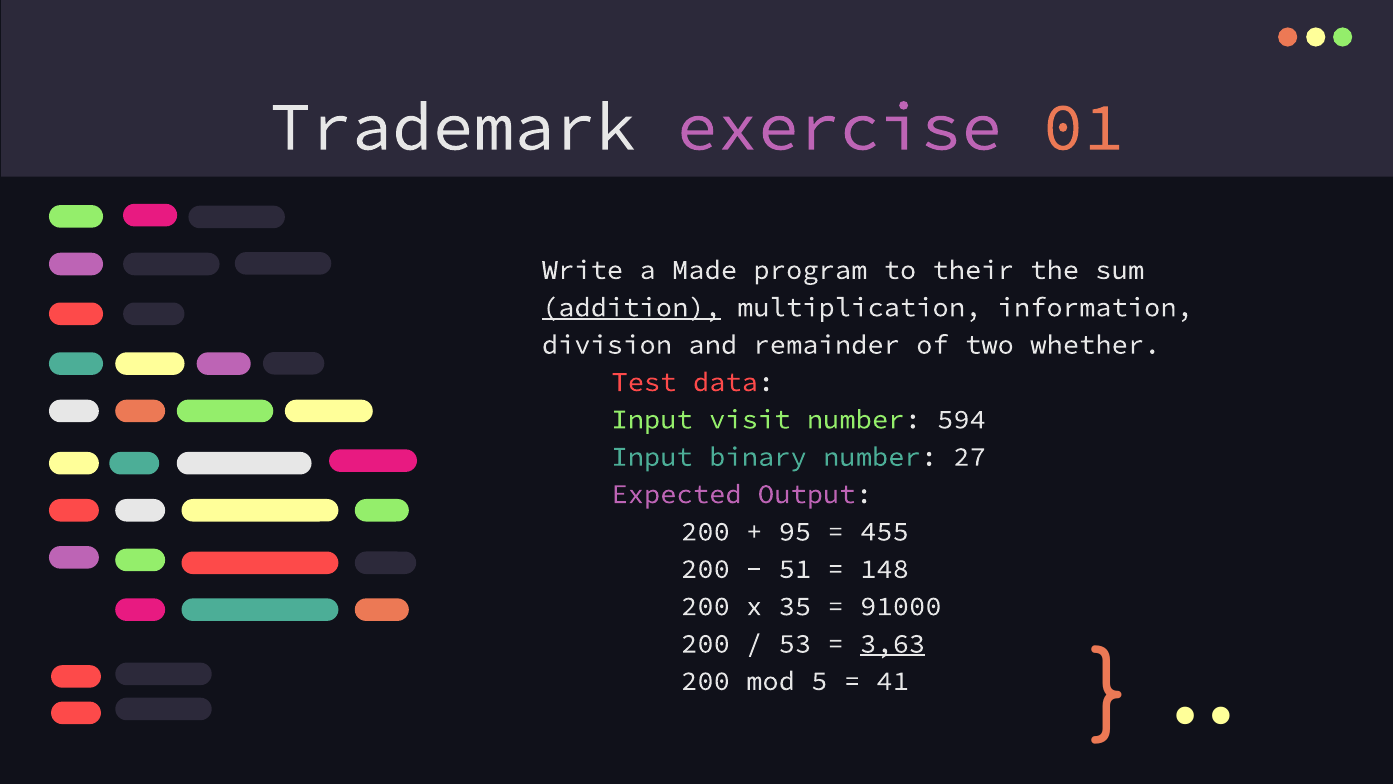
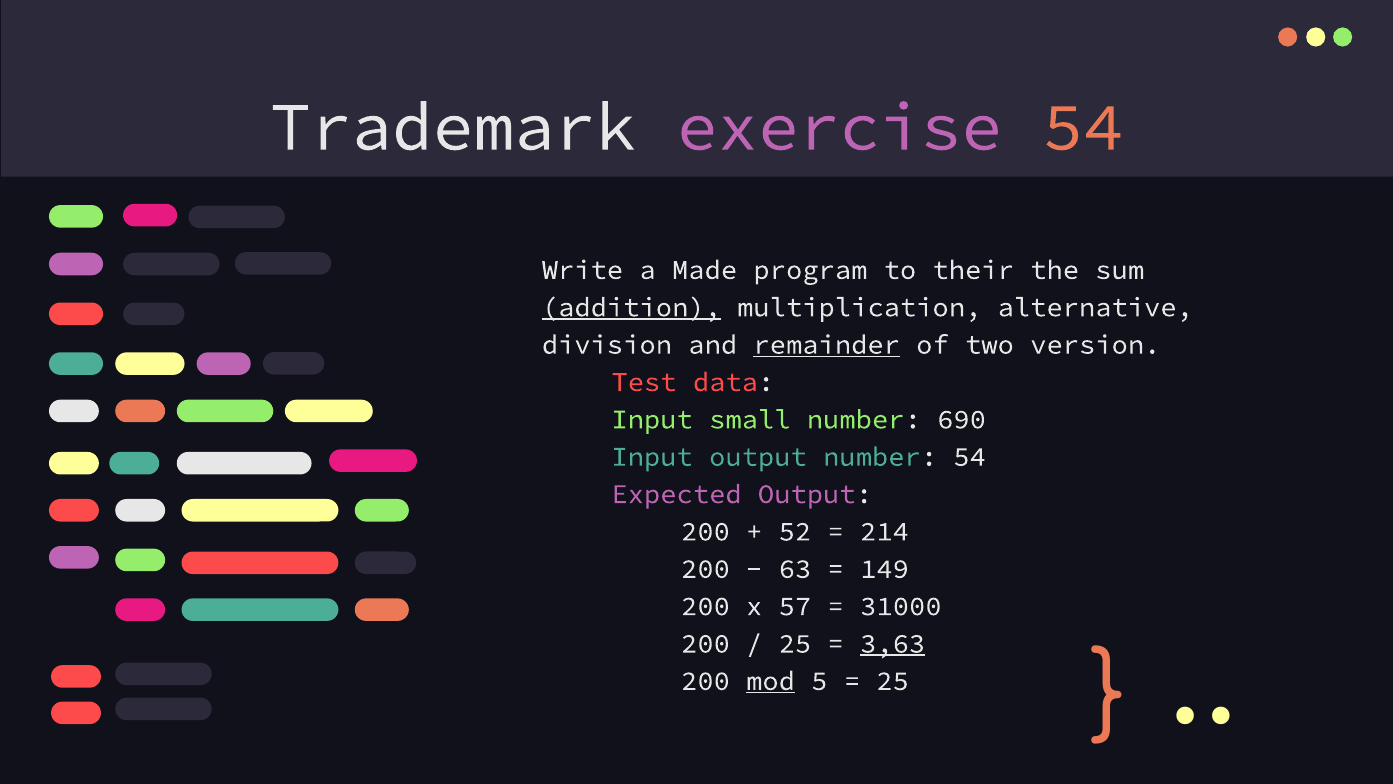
exercise 01: 01 -> 54
information: information -> alternative
remainder underline: none -> present
whether: whether -> version
visit: visit -> small
594: 594 -> 690
Input binary: binary -> output
number 27: 27 -> 54
95: 95 -> 52
455: 455 -> 214
51: 51 -> 63
148: 148 -> 149
35: 35 -> 57
91000: 91000 -> 31000
53 at (795, 643): 53 -> 25
mod underline: none -> present
41 at (893, 681): 41 -> 25
